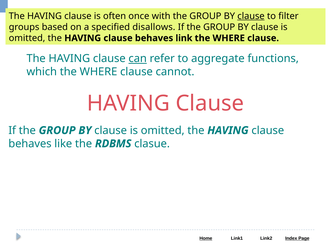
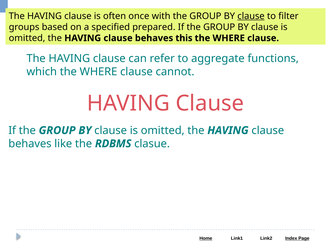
disallows: disallows -> prepared
link: link -> this
can underline: present -> none
